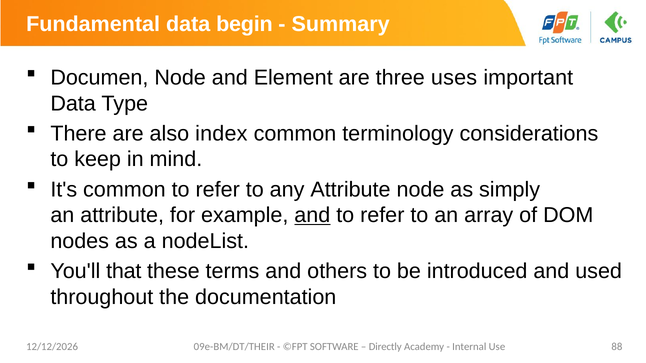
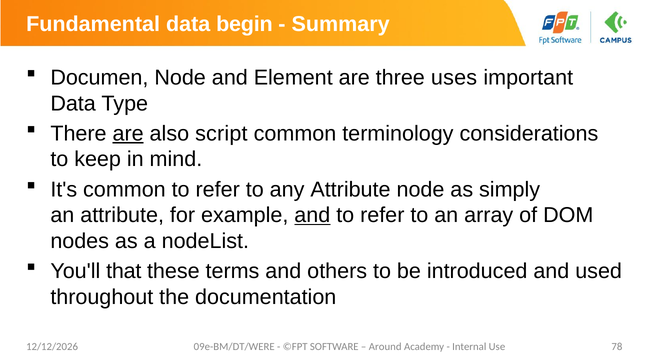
are at (128, 134) underline: none -> present
index: index -> script
09e-BM/DT/THEIR: 09e-BM/DT/THEIR -> 09e-BM/DT/WERE
Directly: Directly -> Around
88: 88 -> 78
